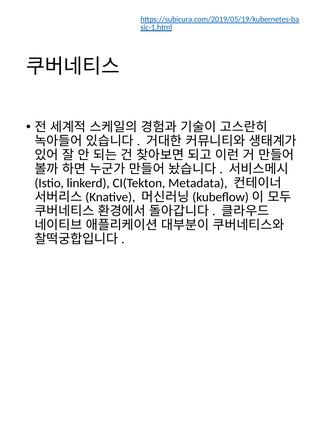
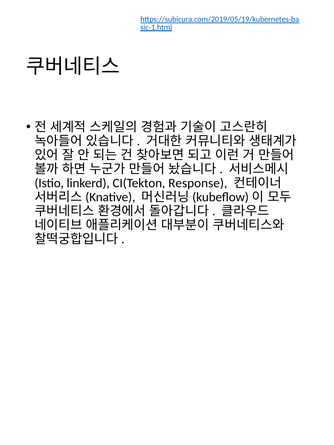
Metadata: Metadata -> Response
